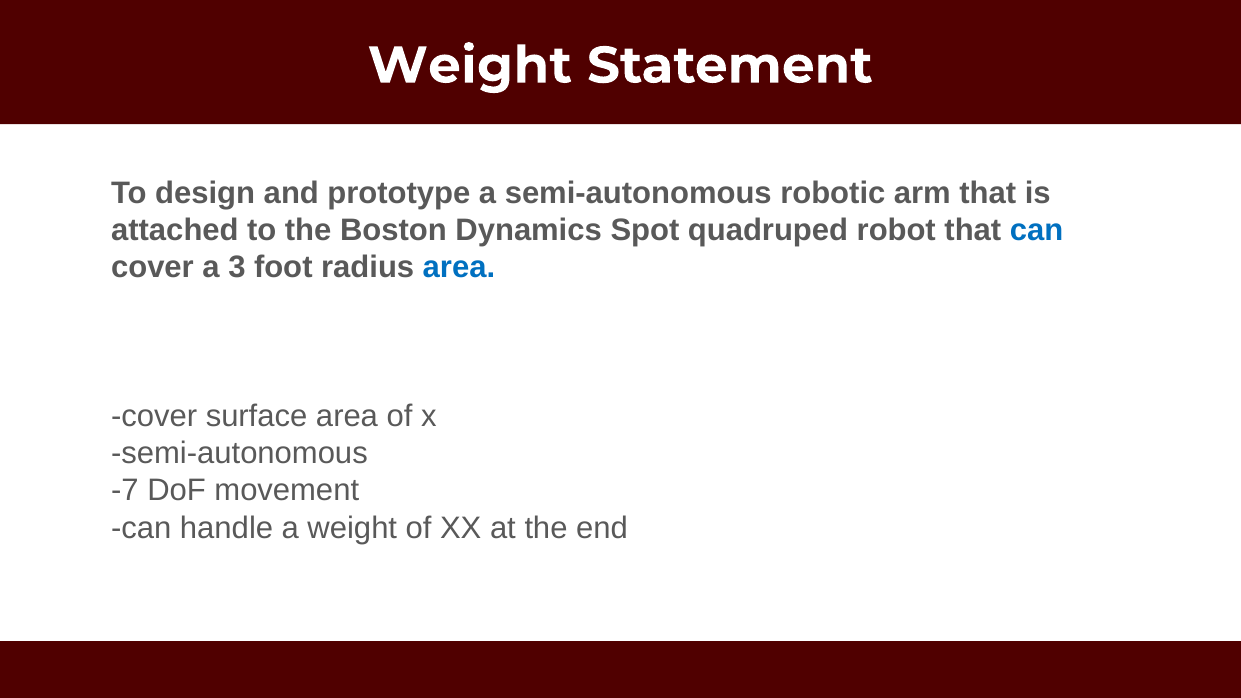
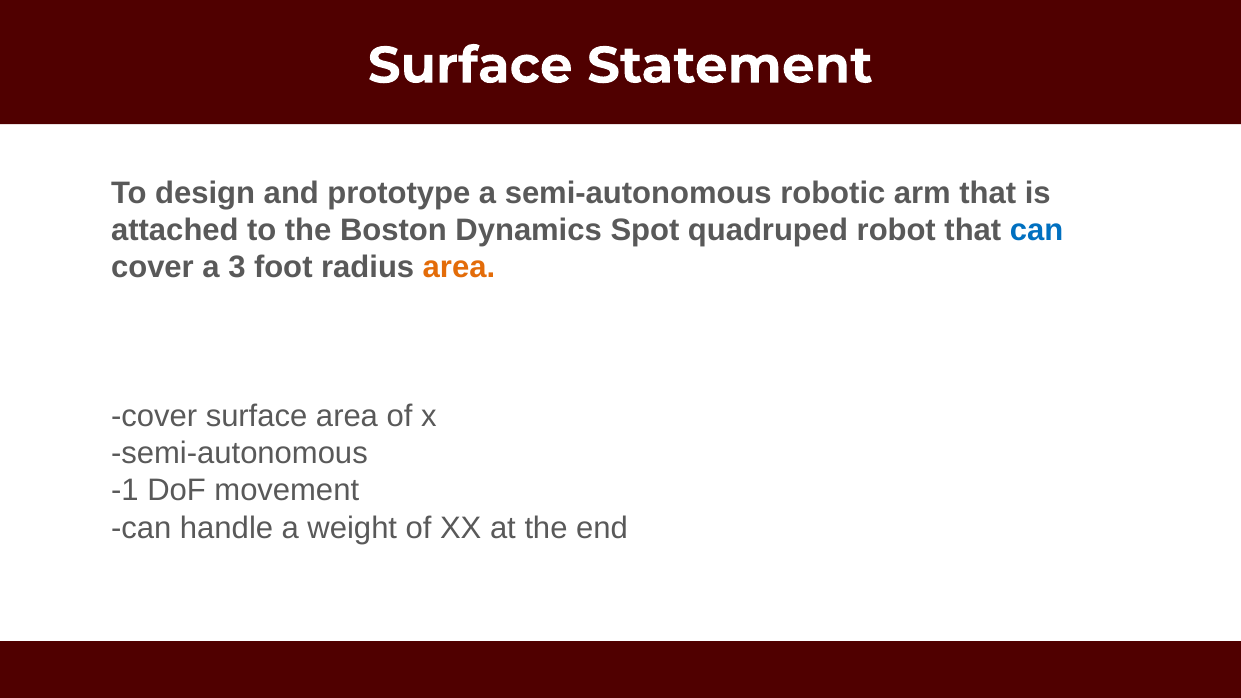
Weight at (470, 66): Weight -> Surface
area at (459, 267) colour: blue -> orange
-7: -7 -> -1
